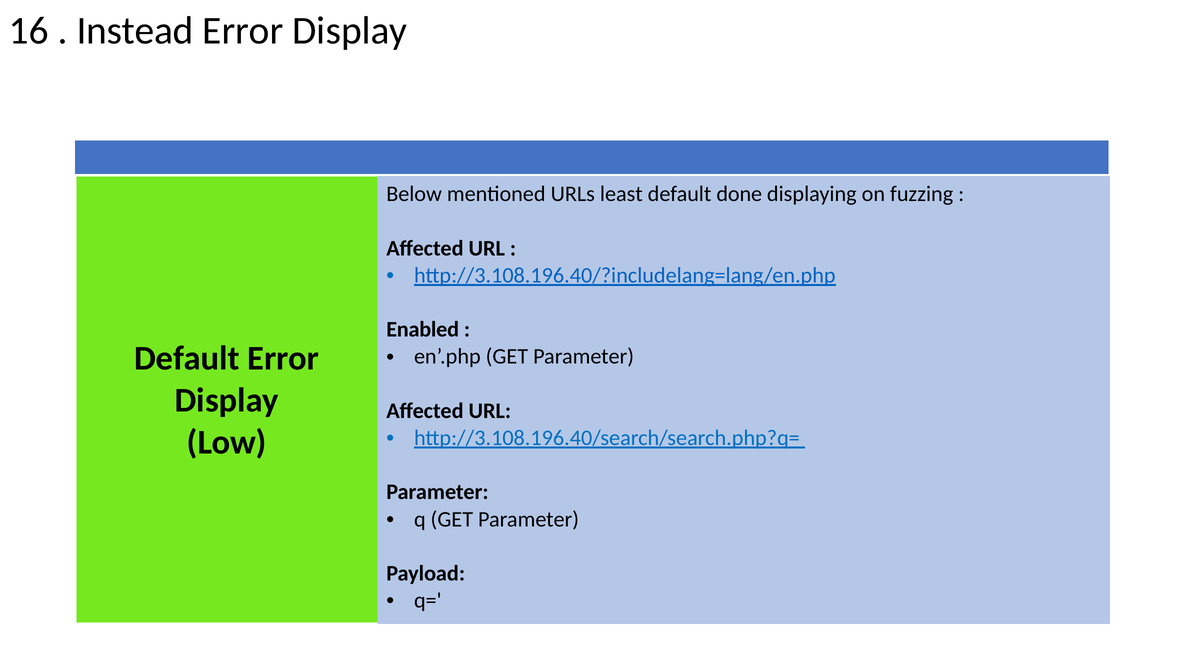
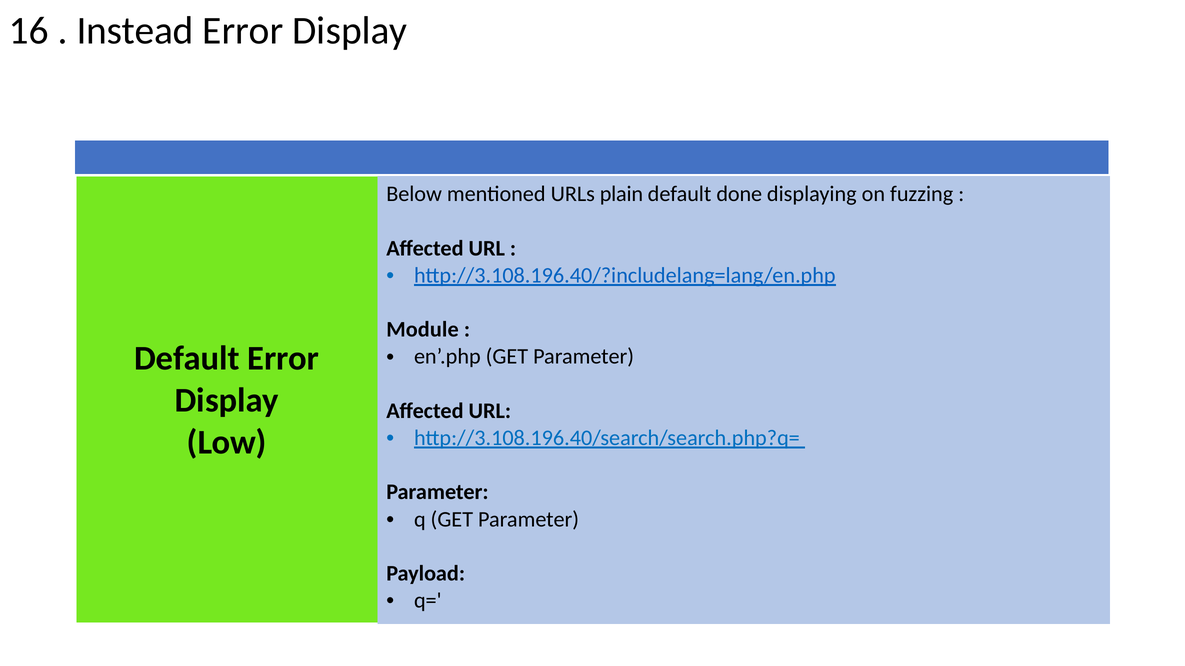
least: least -> plain
Enabled: Enabled -> Module
